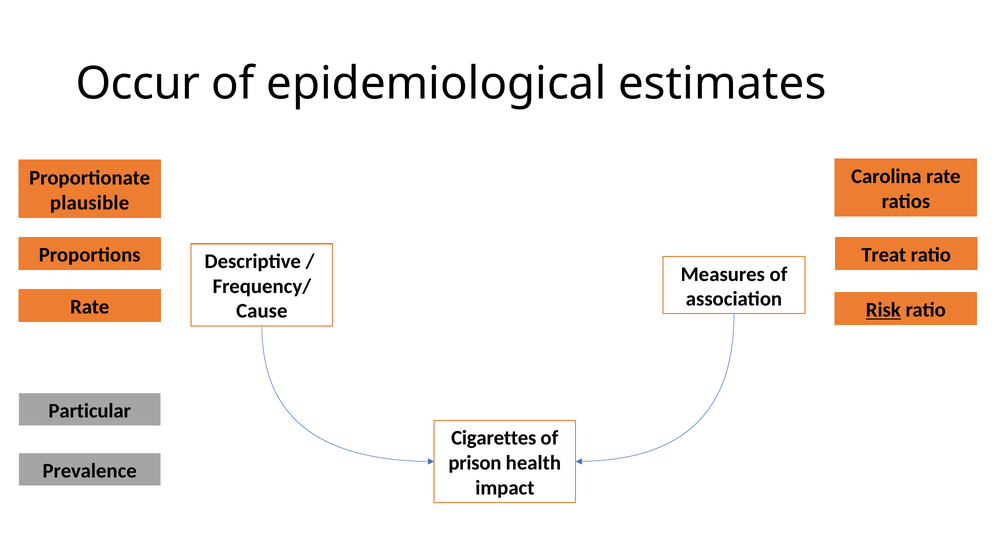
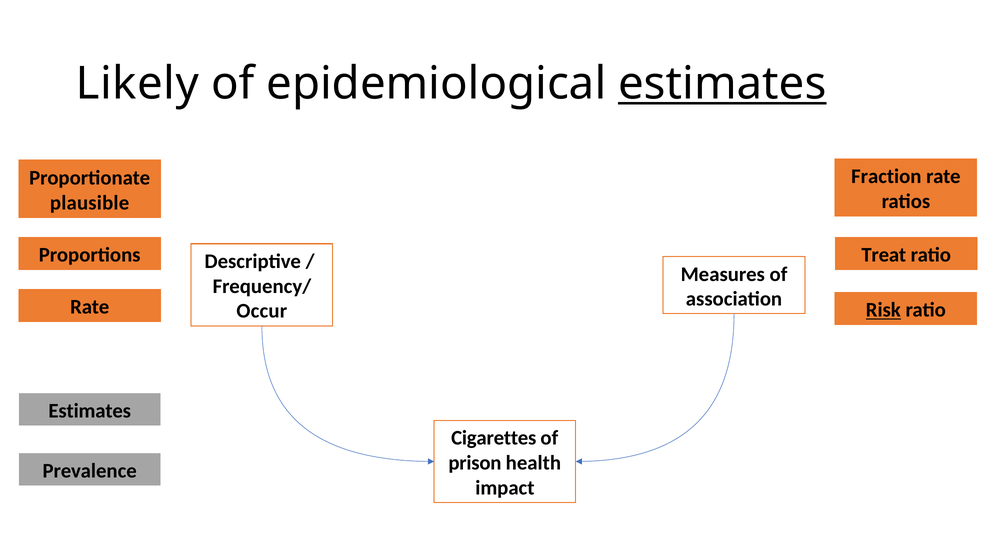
Occur: Occur -> Likely
estimates at (722, 84) underline: none -> present
Carolina: Carolina -> Fraction
Cause: Cause -> Occur
Particular at (90, 411): Particular -> Estimates
